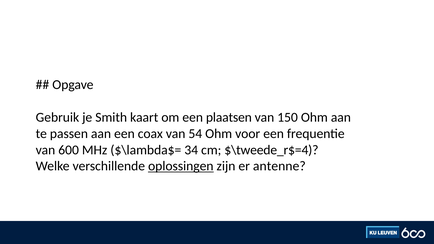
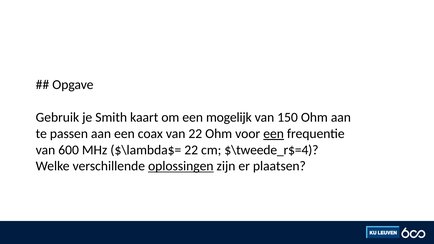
plaatsen: plaatsen -> mogelijk
van 54: 54 -> 22
een at (274, 134) underline: none -> present
$\lambda$= 34: 34 -> 22
antenne: antenne -> plaatsen
